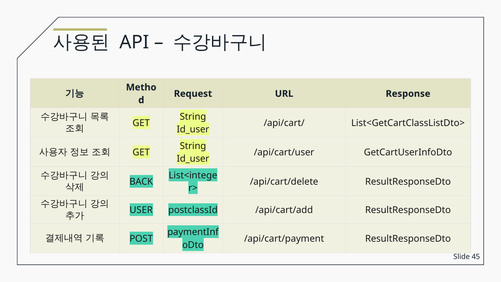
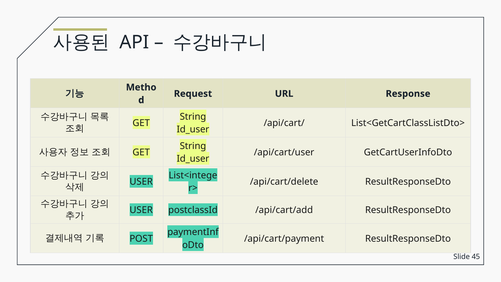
BACK at (141, 182): BACK -> USER
